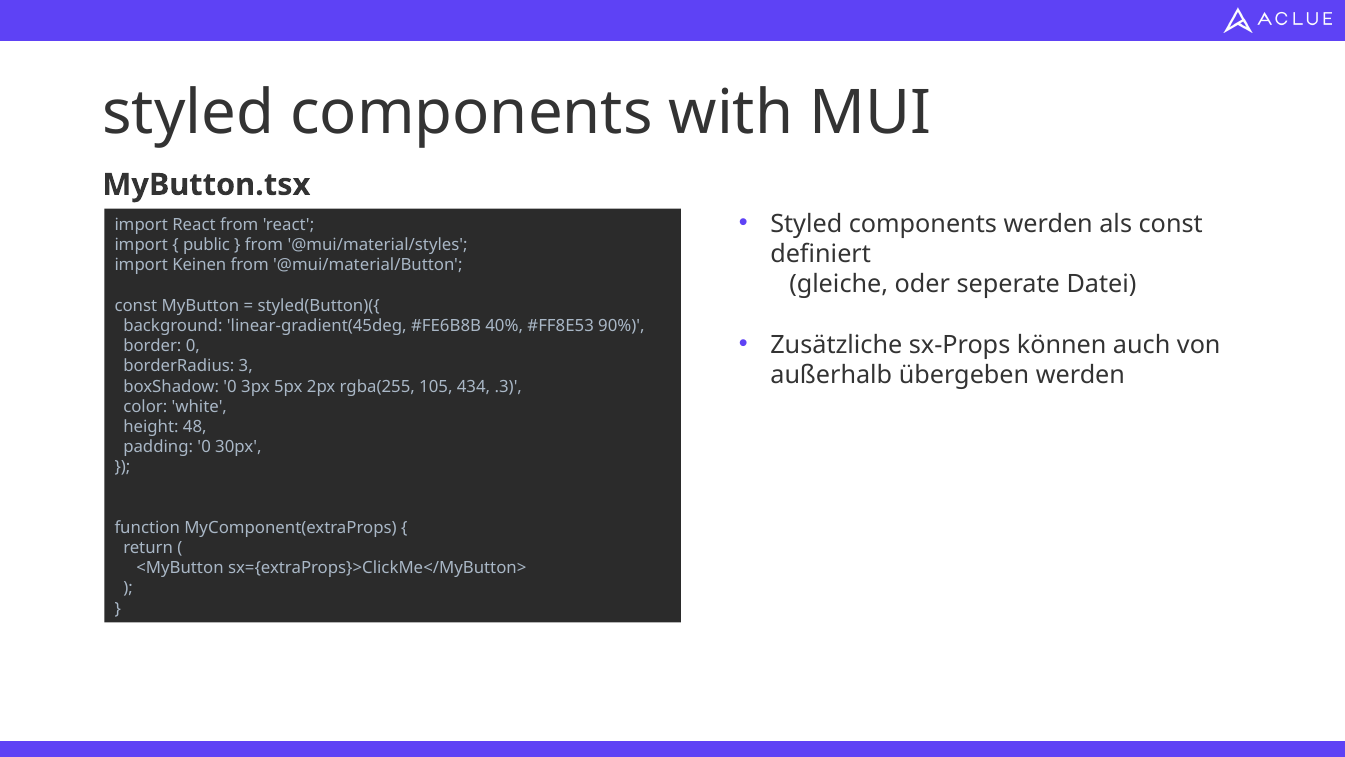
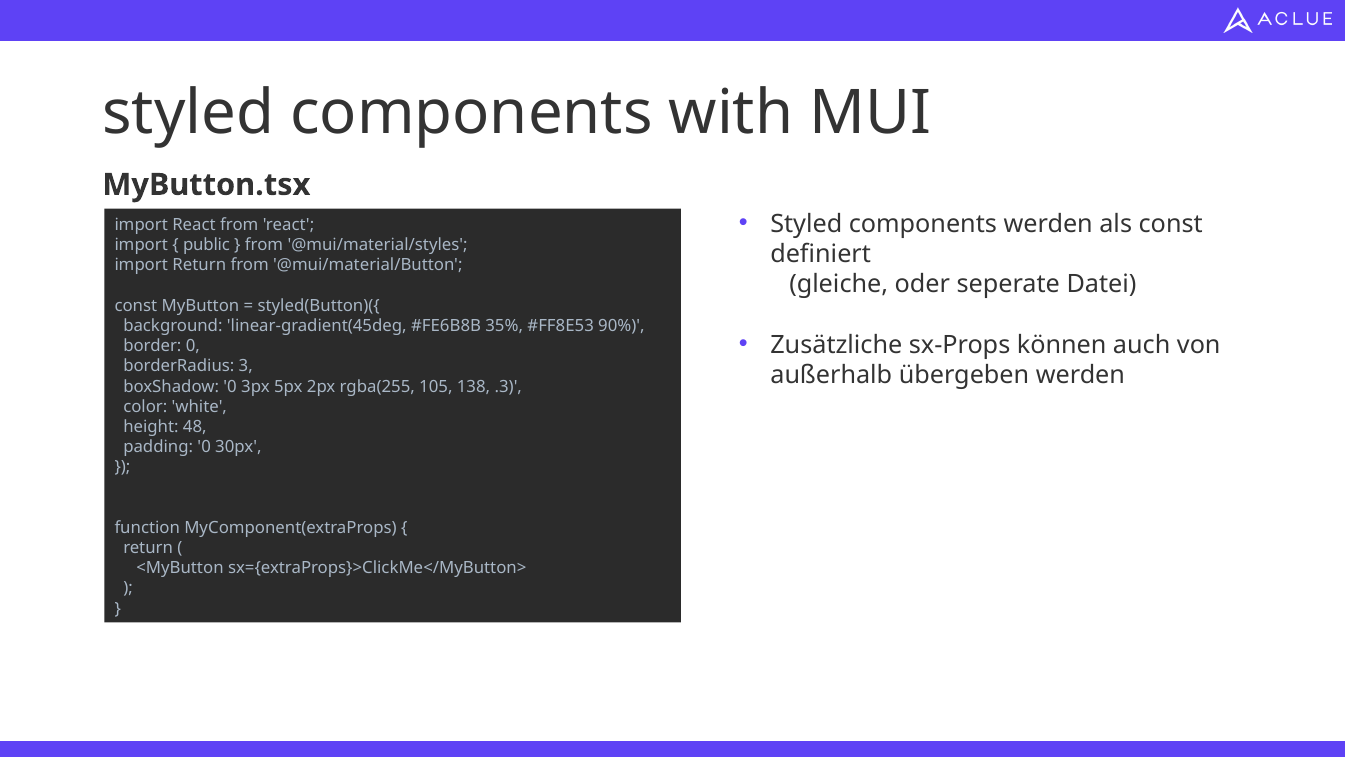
import Keinen: Keinen -> Return
40%: 40% -> 35%
434: 434 -> 138
